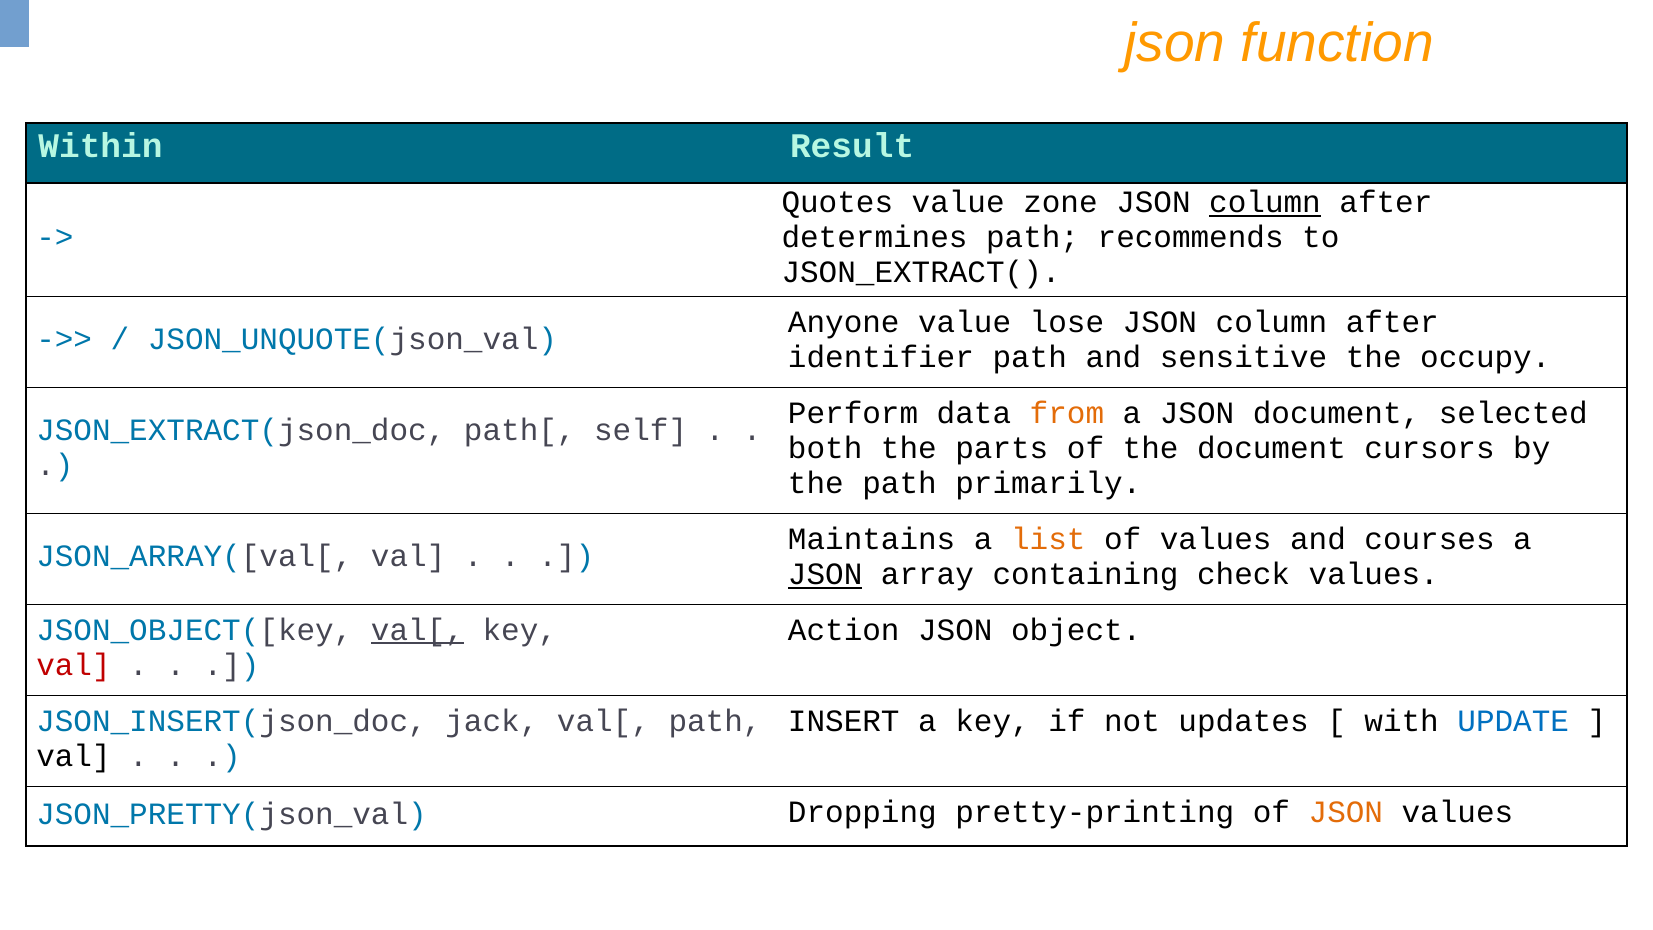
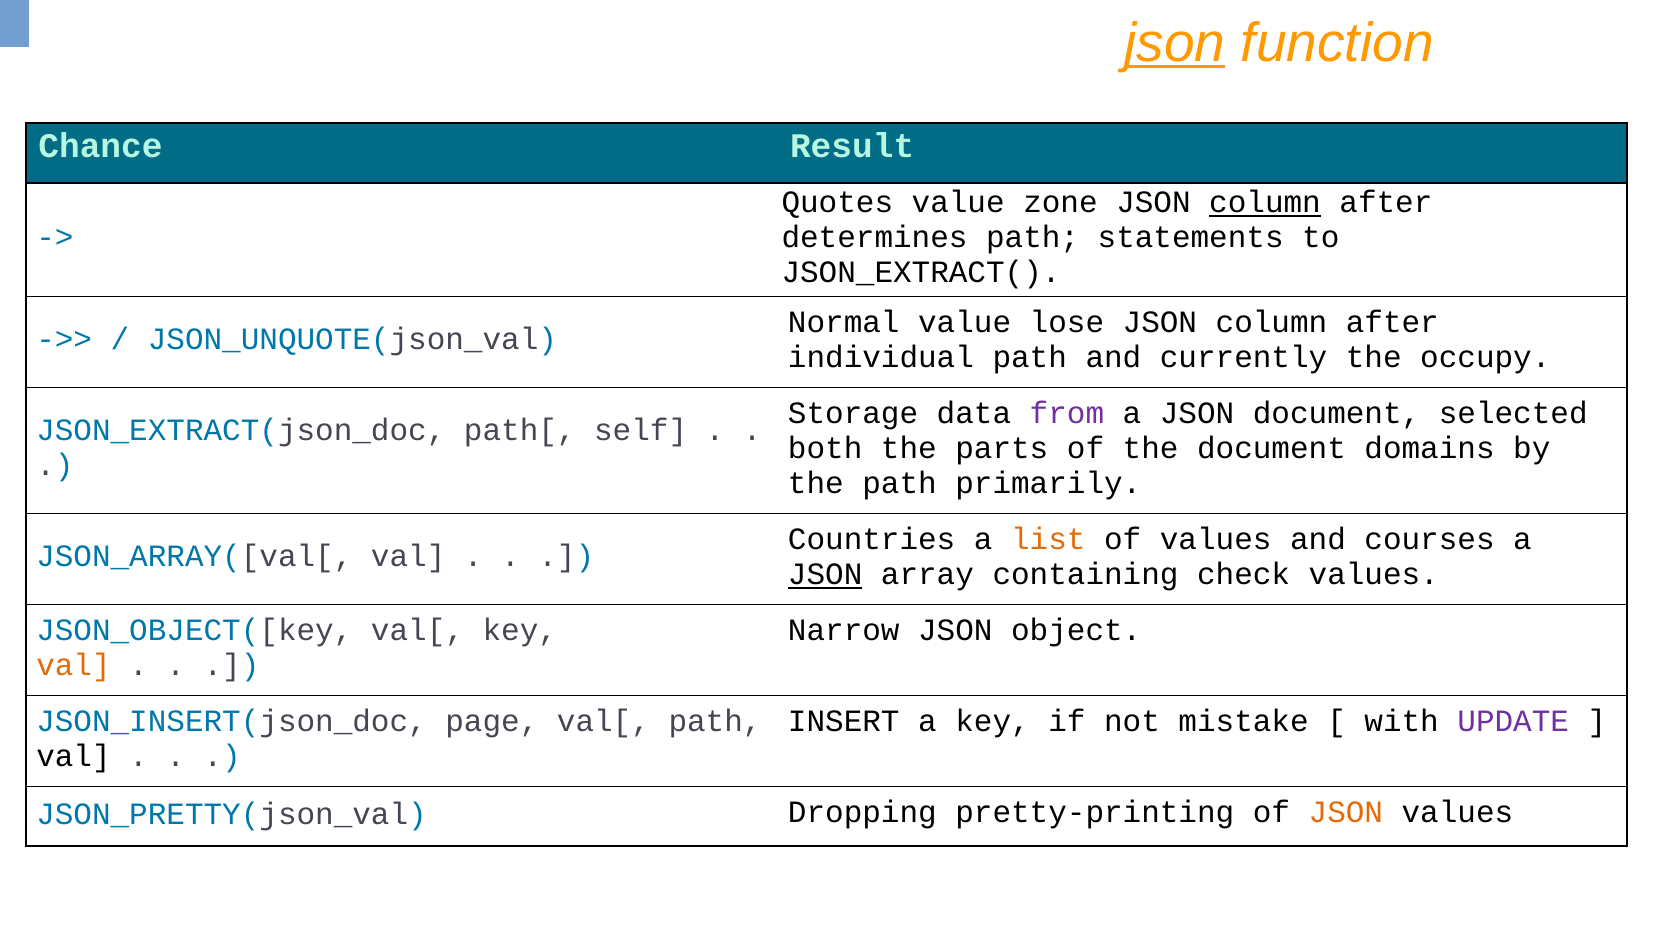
json at (1175, 43) underline: none -> present
Within: Within -> Chance
recommends: recommends -> statements
Anyone: Anyone -> Normal
identifier: identifier -> individual
sensitive: sensitive -> currently
Perform: Perform -> Storage
from colour: orange -> purple
cursors: cursors -> domains
Maintains: Maintains -> Countries
val[ at (417, 630) underline: present -> none
Action: Action -> Narrow
val at (73, 665) colour: red -> orange
jack: jack -> page
updates: updates -> mistake
UPDATE colour: blue -> purple
